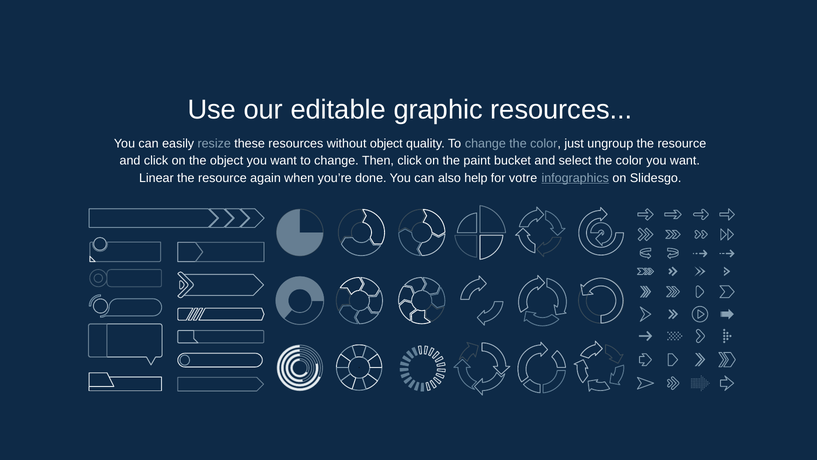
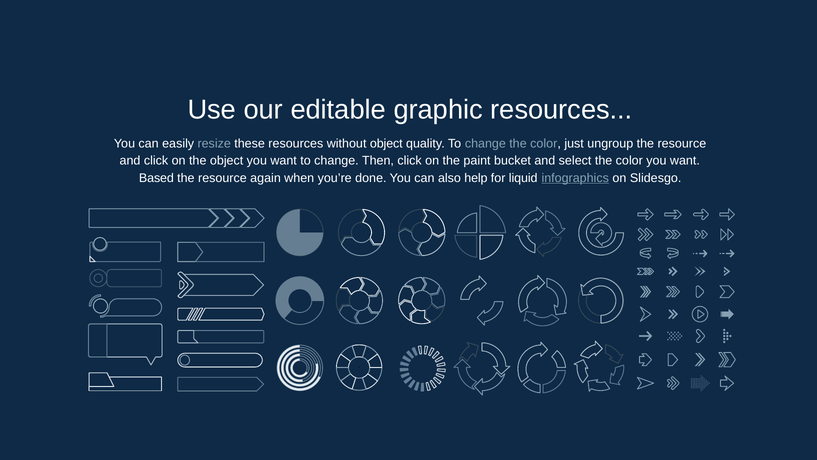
Linear: Linear -> Based
votre: votre -> liquid
